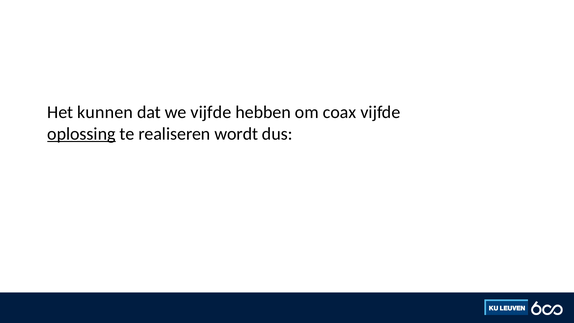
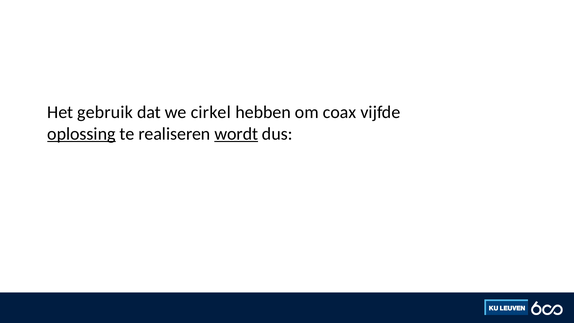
kunnen: kunnen -> gebruik
we vijfde: vijfde -> cirkel
wordt underline: none -> present
